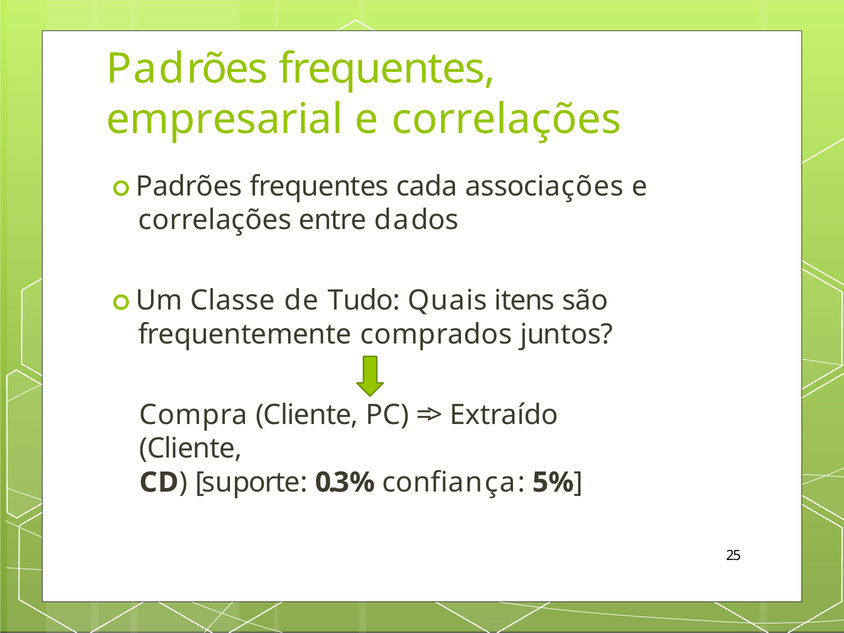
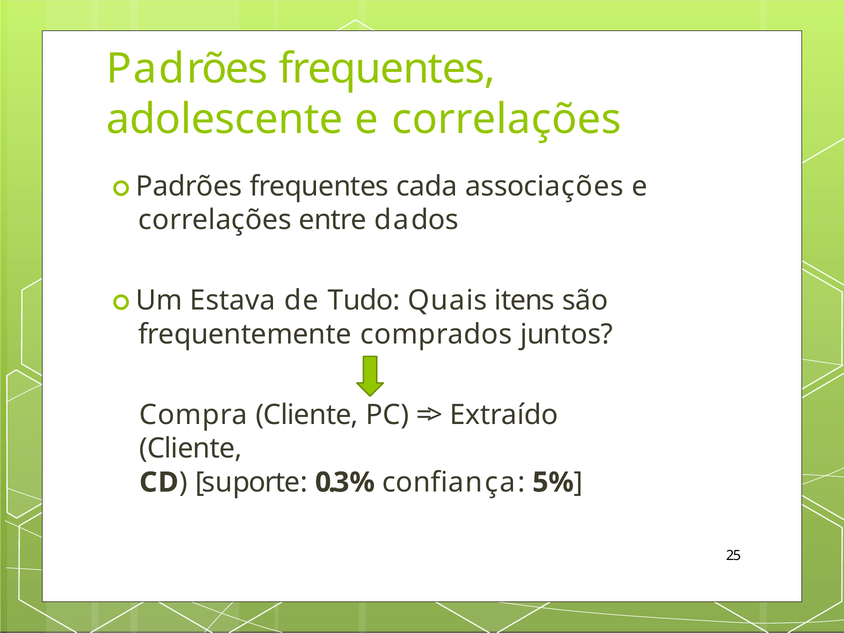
empresarial: empresarial -> adolescente
Classe: Classe -> Estava
